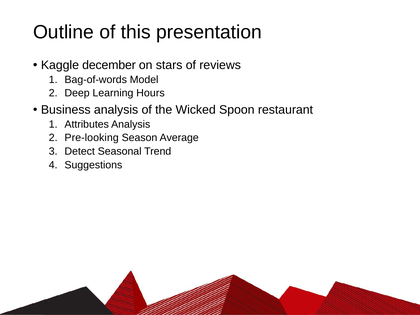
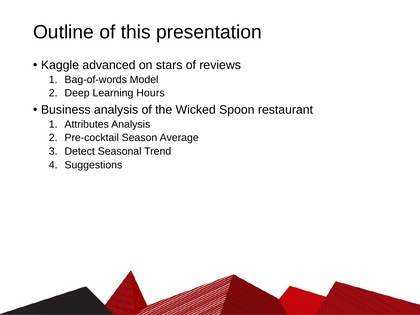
december: december -> advanced
Pre-looking: Pre-looking -> Pre-cocktail
